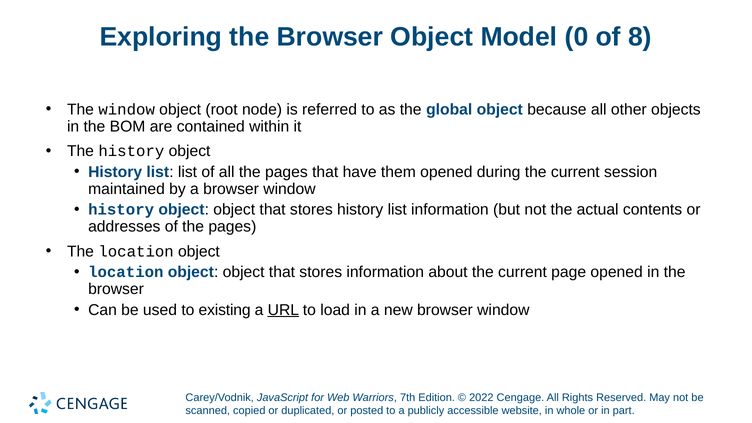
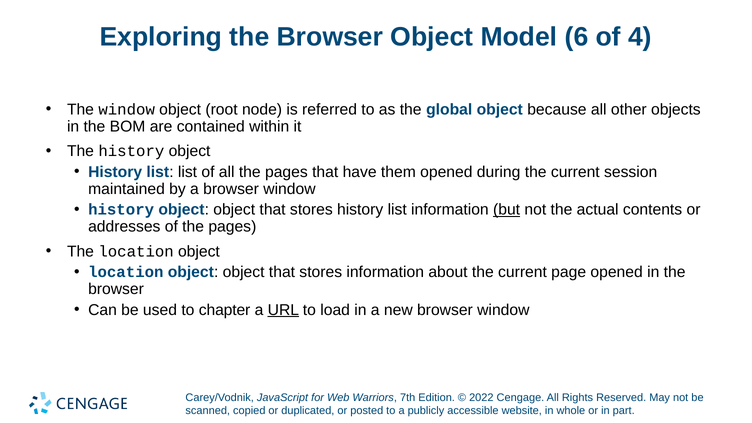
0: 0 -> 6
8: 8 -> 4
but underline: none -> present
existing: existing -> chapter
